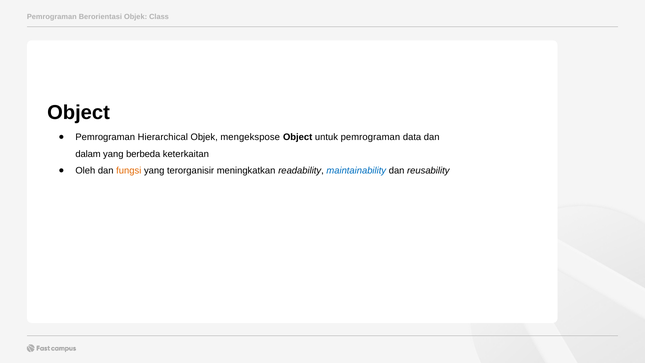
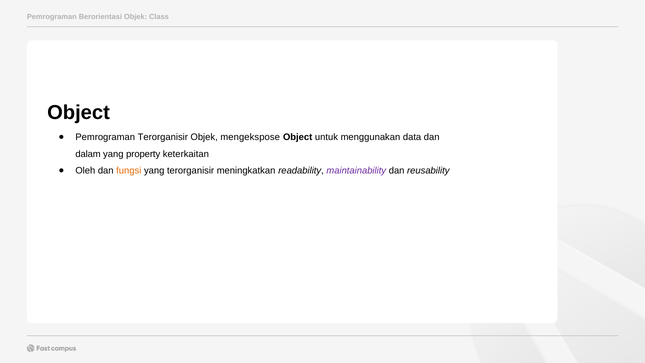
Pemrograman Hierarchical: Hierarchical -> Terorganisir
untuk pemrograman: pemrograman -> menggunakan
berbeda: berbeda -> property
maintainability colour: blue -> purple
